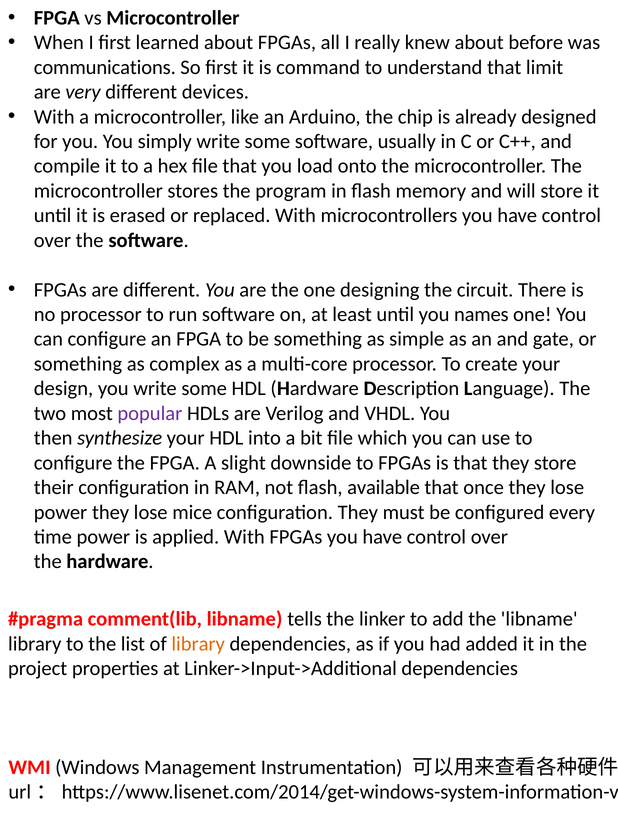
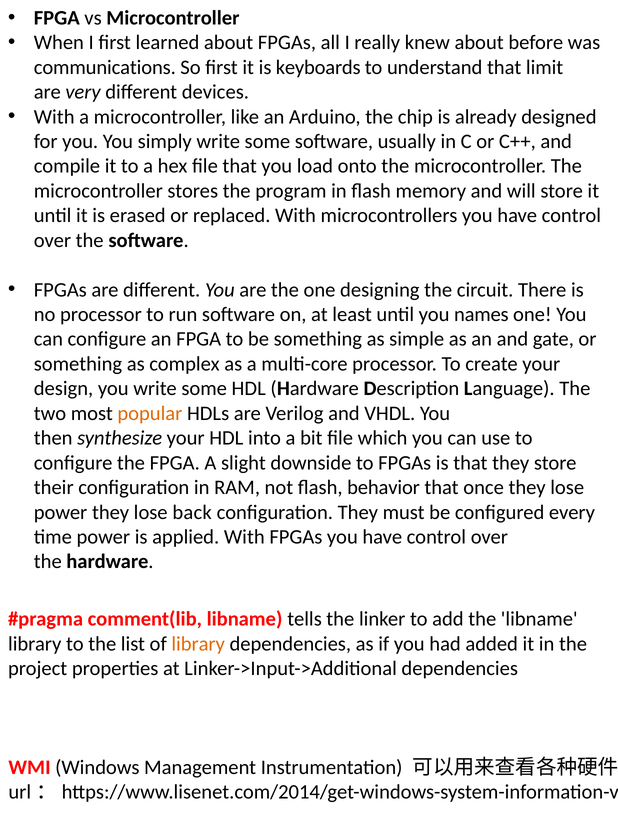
command: command -> keyboards
popular colour: purple -> orange
available: available -> behavior
mice: mice -> back
